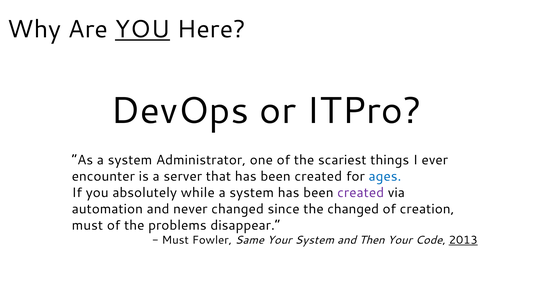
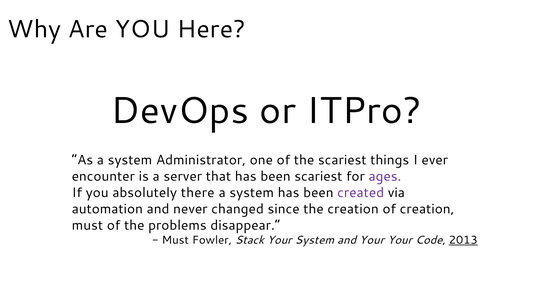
YOU at (142, 29) underline: present -> none
that has been created: created -> scariest
ages colour: blue -> purple
while: while -> there
the changed: changed -> creation
Same: Same -> Stack
and Then: Then -> Your
